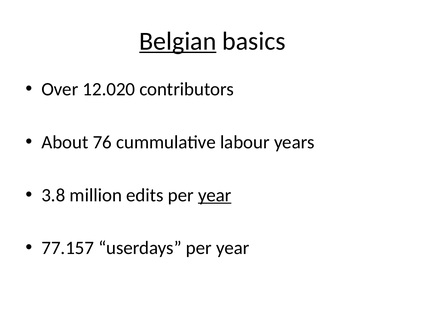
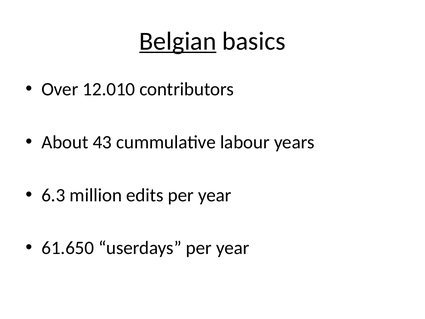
12.020: 12.020 -> 12.010
76: 76 -> 43
3.8: 3.8 -> 6.3
year at (215, 195) underline: present -> none
77.157: 77.157 -> 61.650
